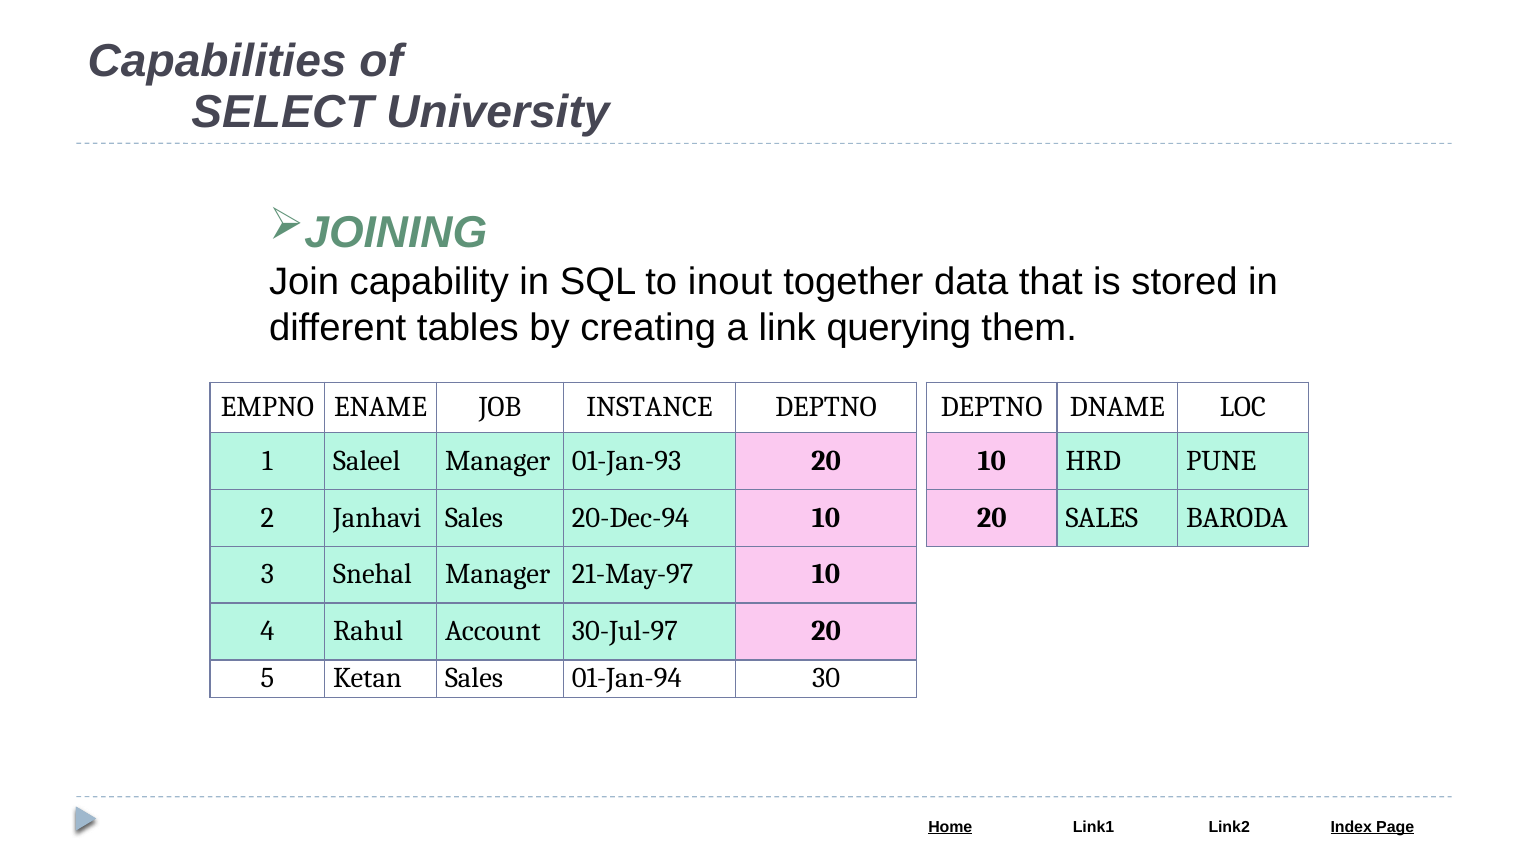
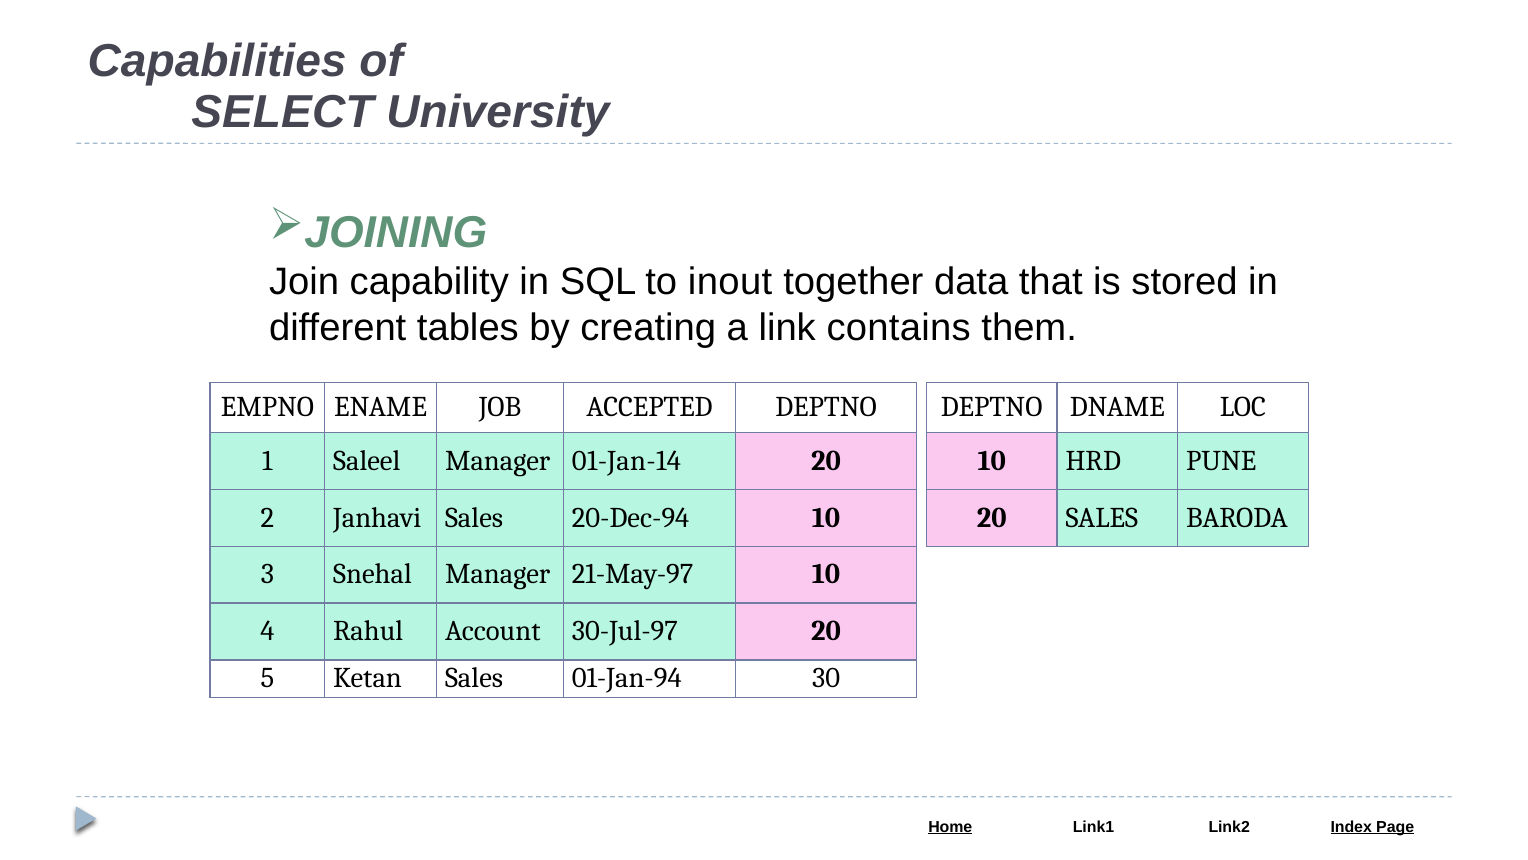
querying: querying -> contains
INSTANCE: INSTANCE -> ACCEPTED
01-Jan-93: 01-Jan-93 -> 01-Jan-14
